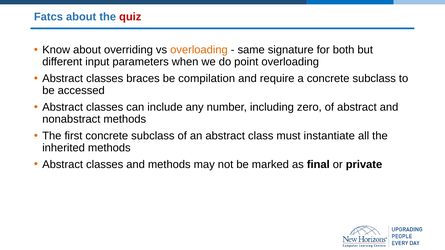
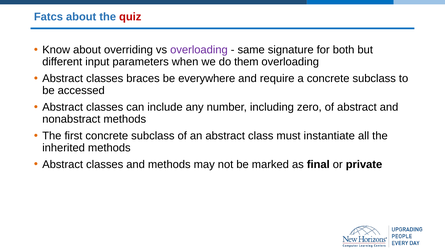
overloading at (199, 50) colour: orange -> purple
point: point -> them
compilation: compilation -> everywhere
